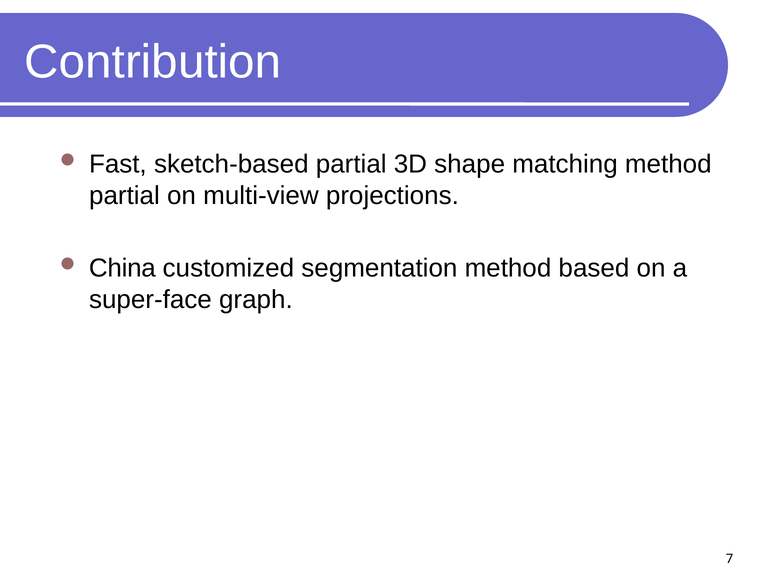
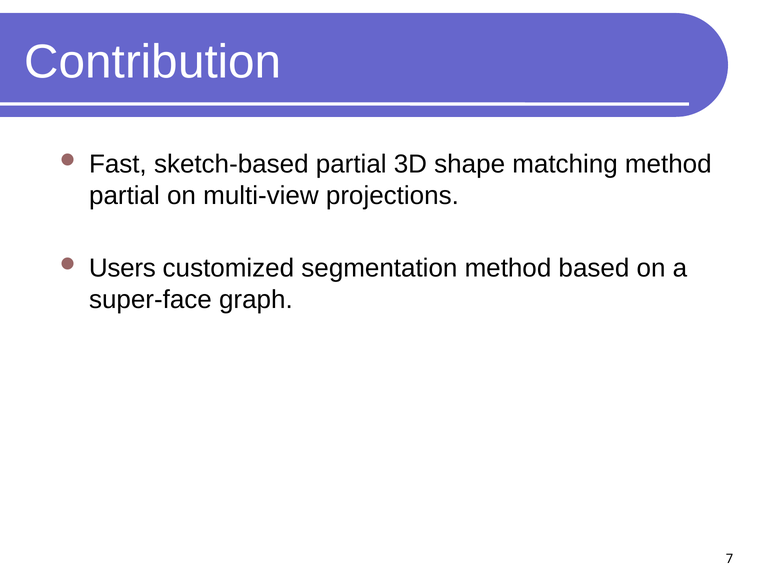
China: China -> Users
